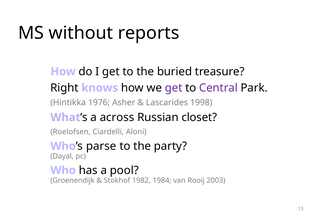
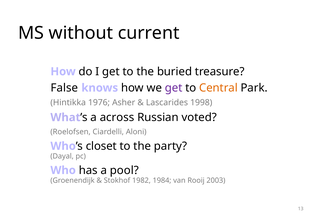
reports: reports -> current
Right: Right -> False
Central colour: purple -> orange
closet: closet -> voted
parse: parse -> closet
